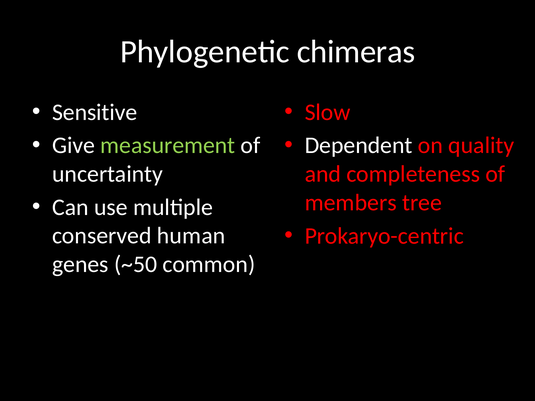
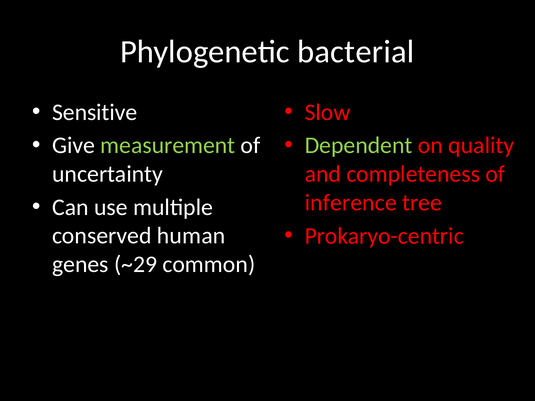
chimeras: chimeras -> bacterial
Dependent colour: white -> light green
members: members -> inference
~50: ~50 -> ~29
